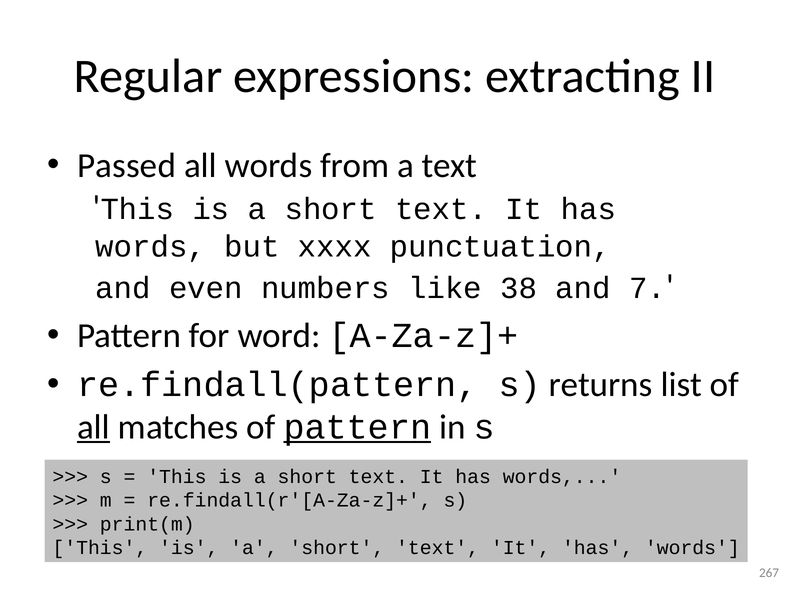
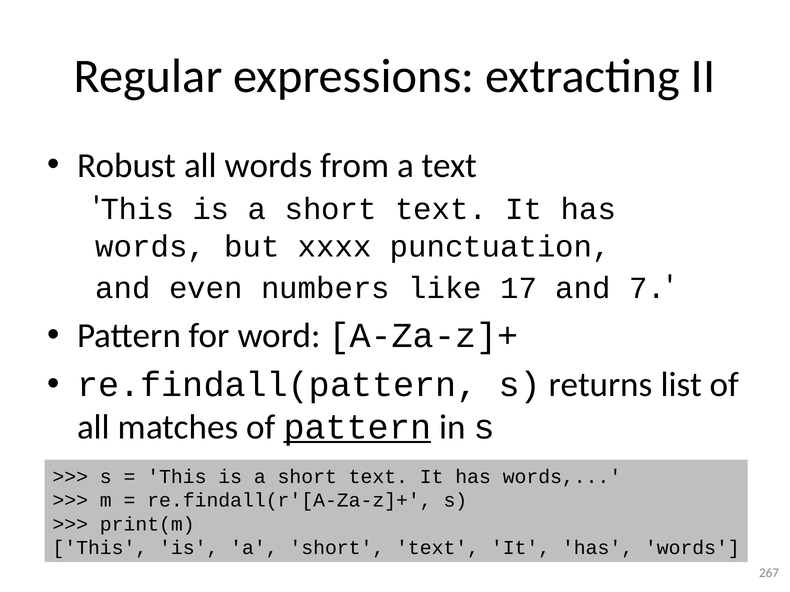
Passed: Passed -> Robust
38: 38 -> 17
all at (93, 427) underline: present -> none
